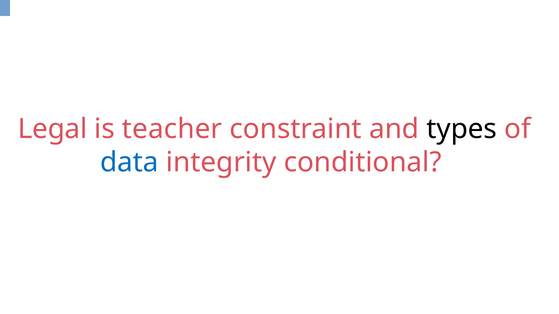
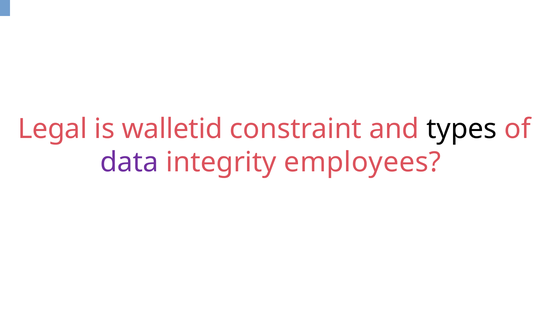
teacher: teacher -> walletid
data colour: blue -> purple
conditional: conditional -> employees
